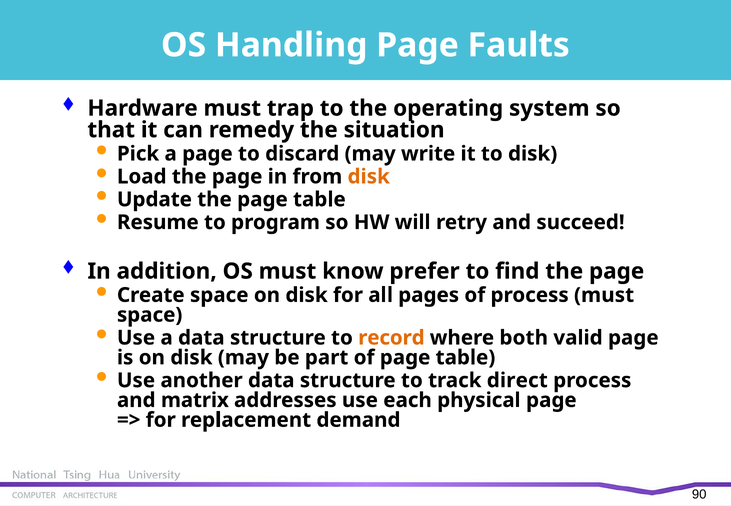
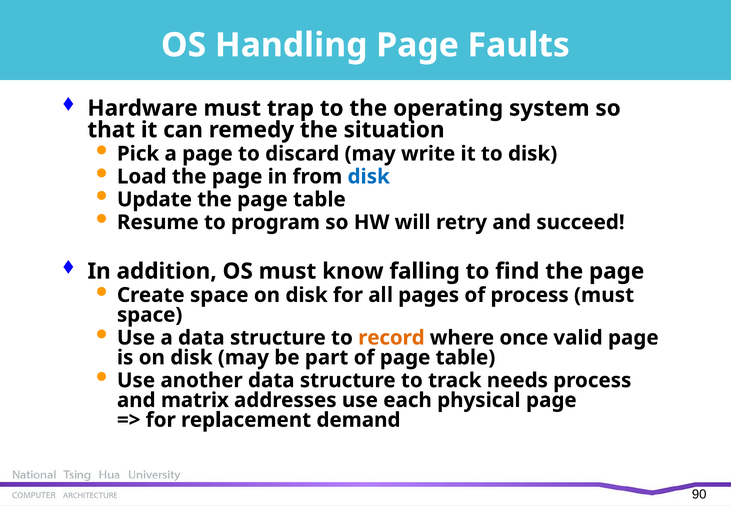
disk at (369, 177) colour: orange -> blue
prefer: prefer -> falling
both: both -> once
direct: direct -> needs
